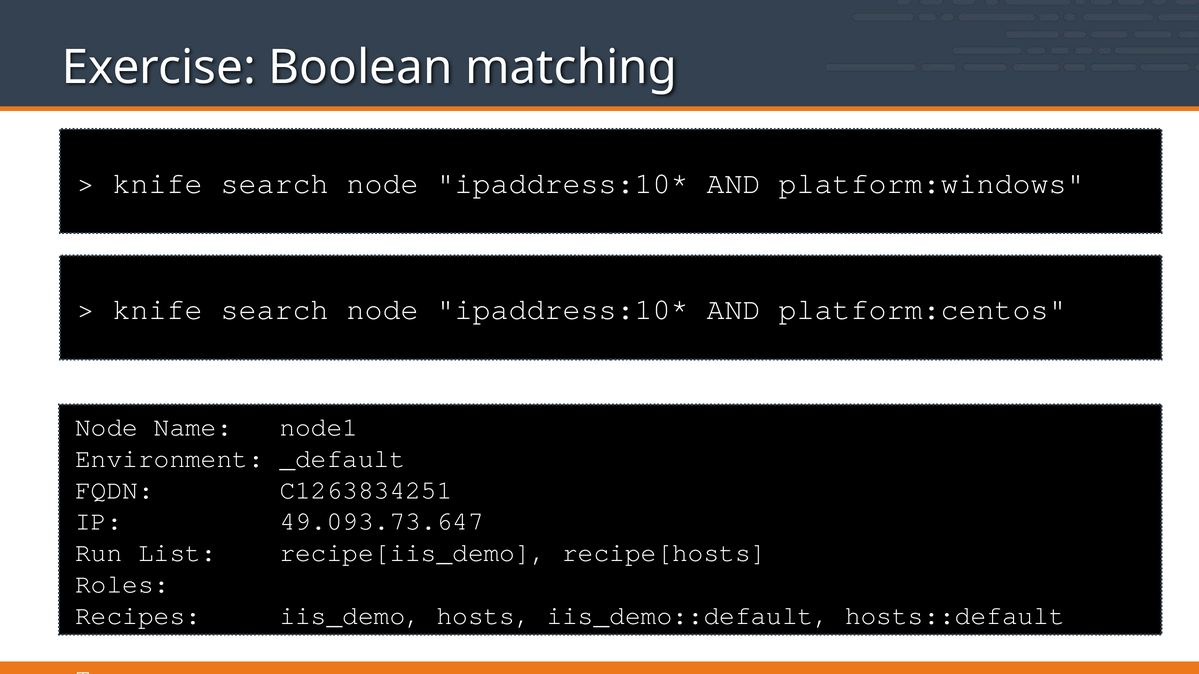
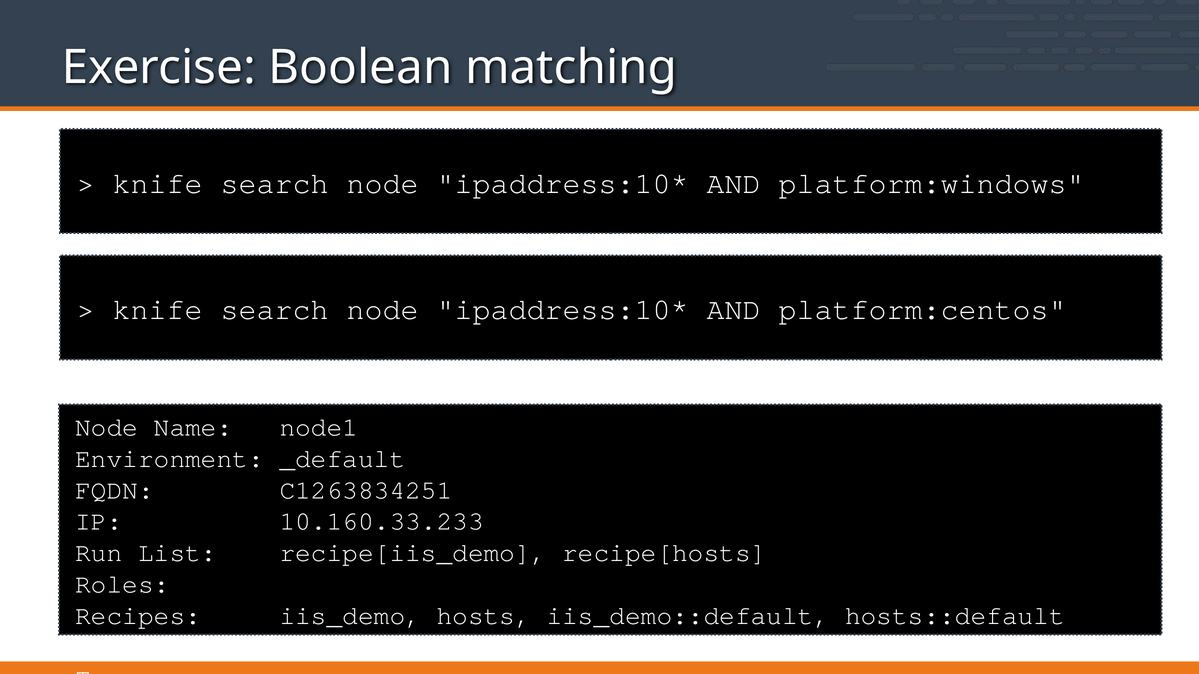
49.093.73.647: 49.093.73.647 -> 10.160.33.233
